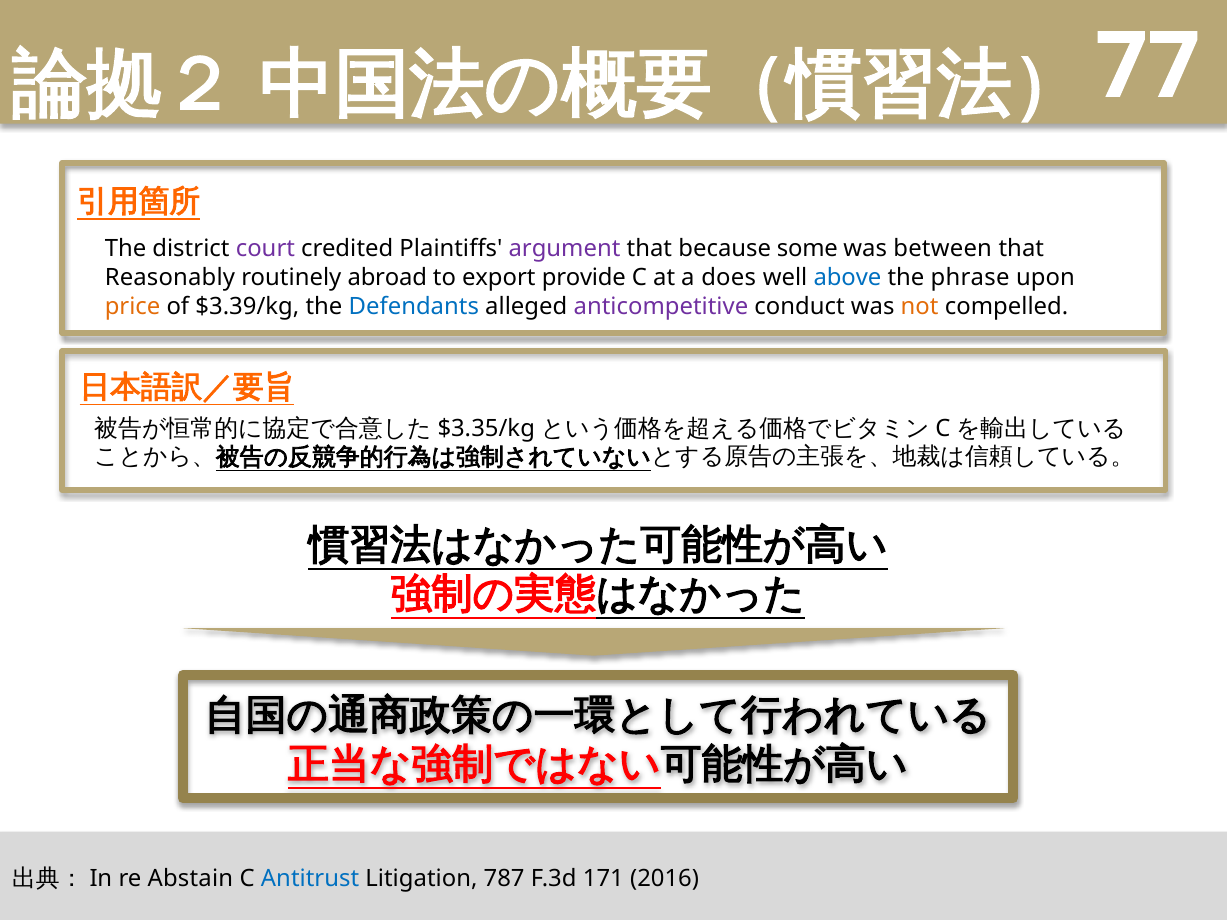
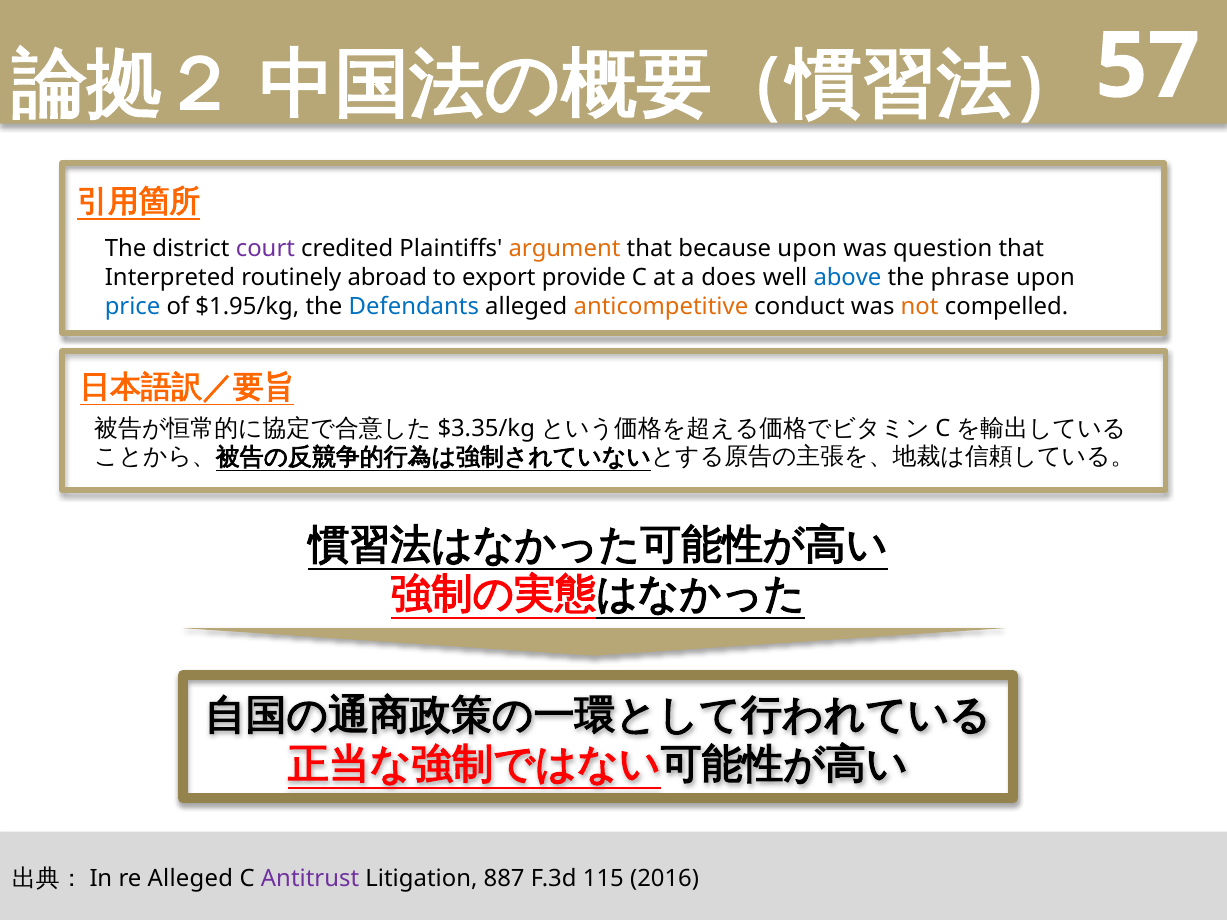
77: 77 -> 57
argument colour: purple -> orange
because some: some -> upon
between: between -> question
Reasonably: Reasonably -> Interpreted
price colour: orange -> blue
$3.39/kg: $3.39/kg -> $1.95/kg
anticompetitive colour: purple -> orange
re Abstain: Abstain -> Alleged
Antitrust colour: blue -> purple
787: 787 -> 887
171: 171 -> 115
